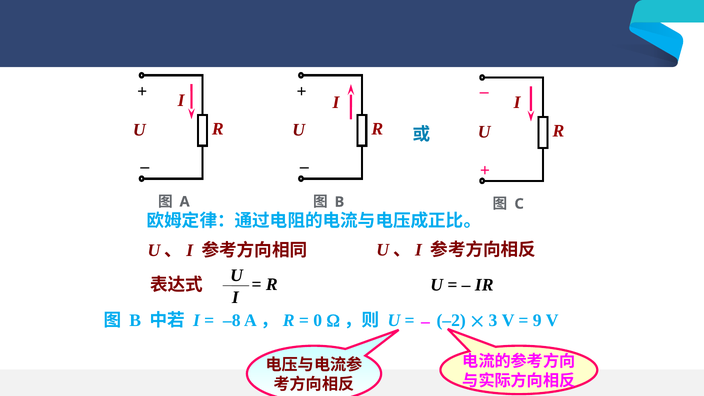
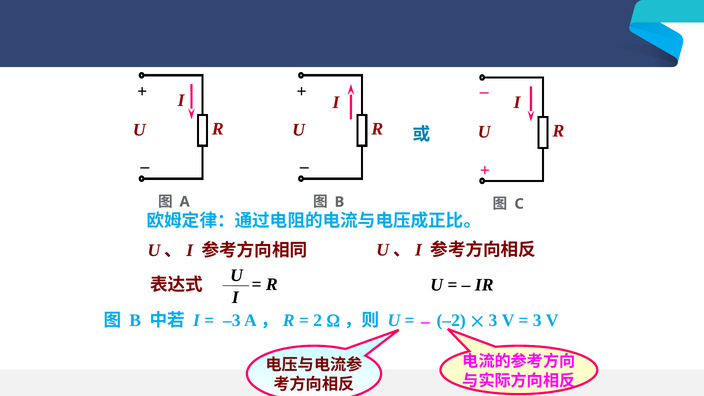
–8: –8 -> –3
0: 0 -> 2
9 at (537, 321): 9 -> 3
